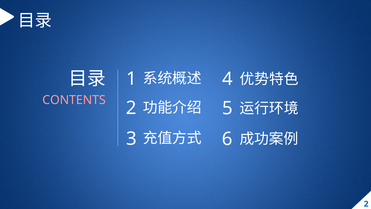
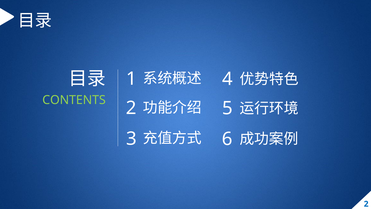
CONTENTS colour: pink -> light green
